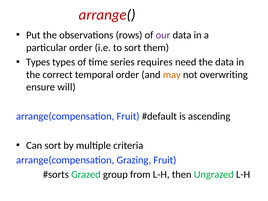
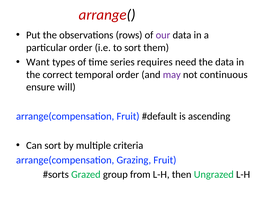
Types at (38, 62): Types -> Want
may colour: orange -> purple
overwriting: overwriting -> continuous
